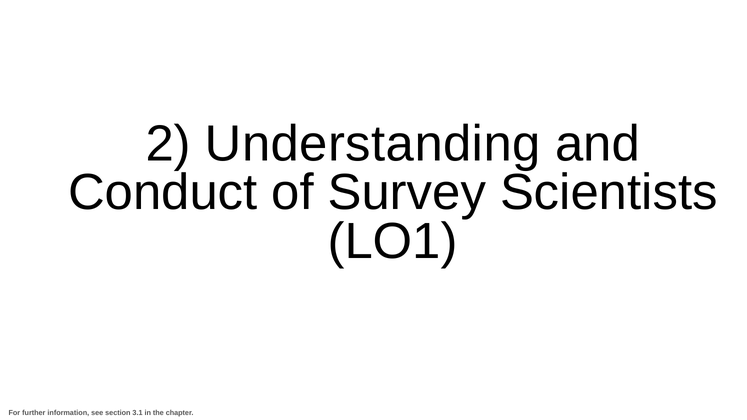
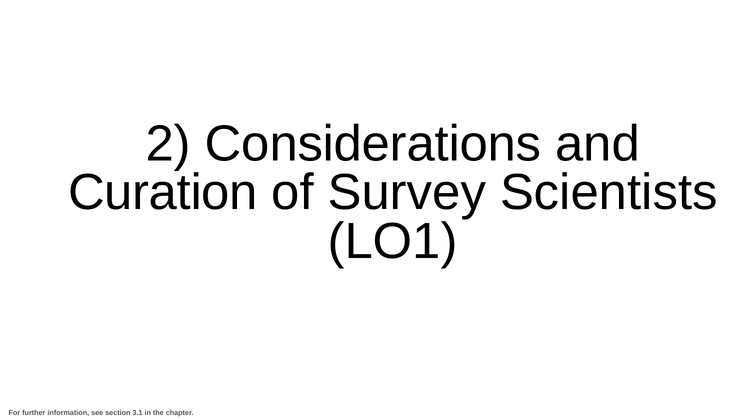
Understanding: Understanding -> Considerations
Conduct: Conduct -> Curation
